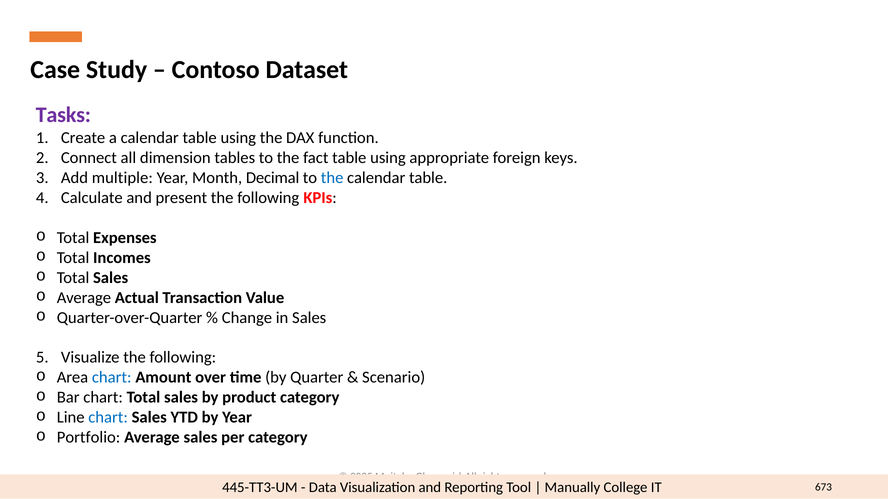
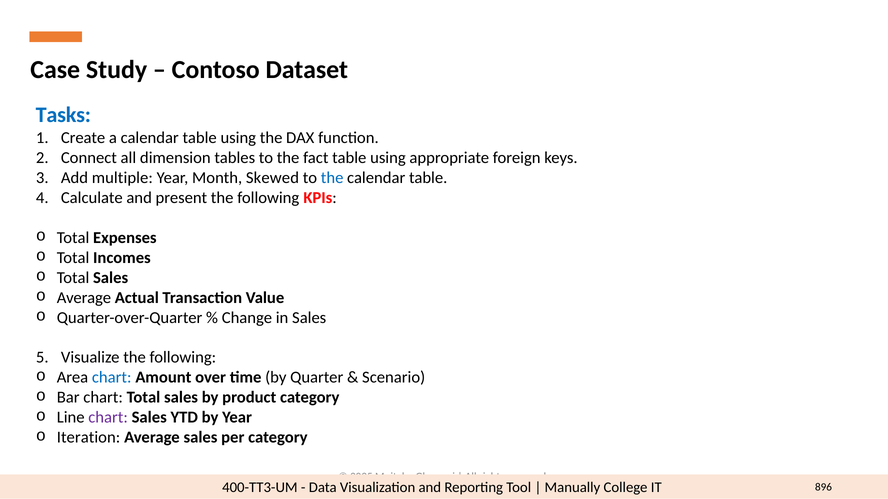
Tasks colour: purple -> blue
Decimal: Decimal -> Skewed
chart at (108, 418) colour: blue -> purple
Portfolio: Portfolio -> Iteration
445-TT3-UM: 445-TT3-UM -> 400-TT3-UM
673: 673 -> 896
